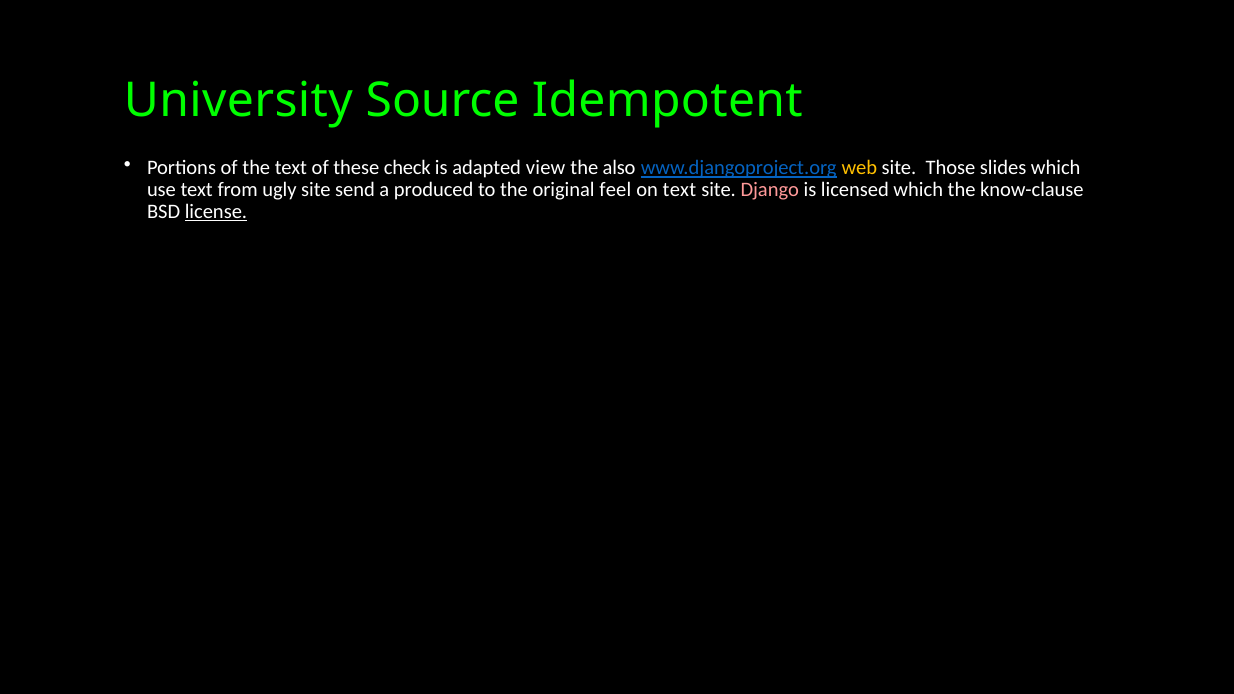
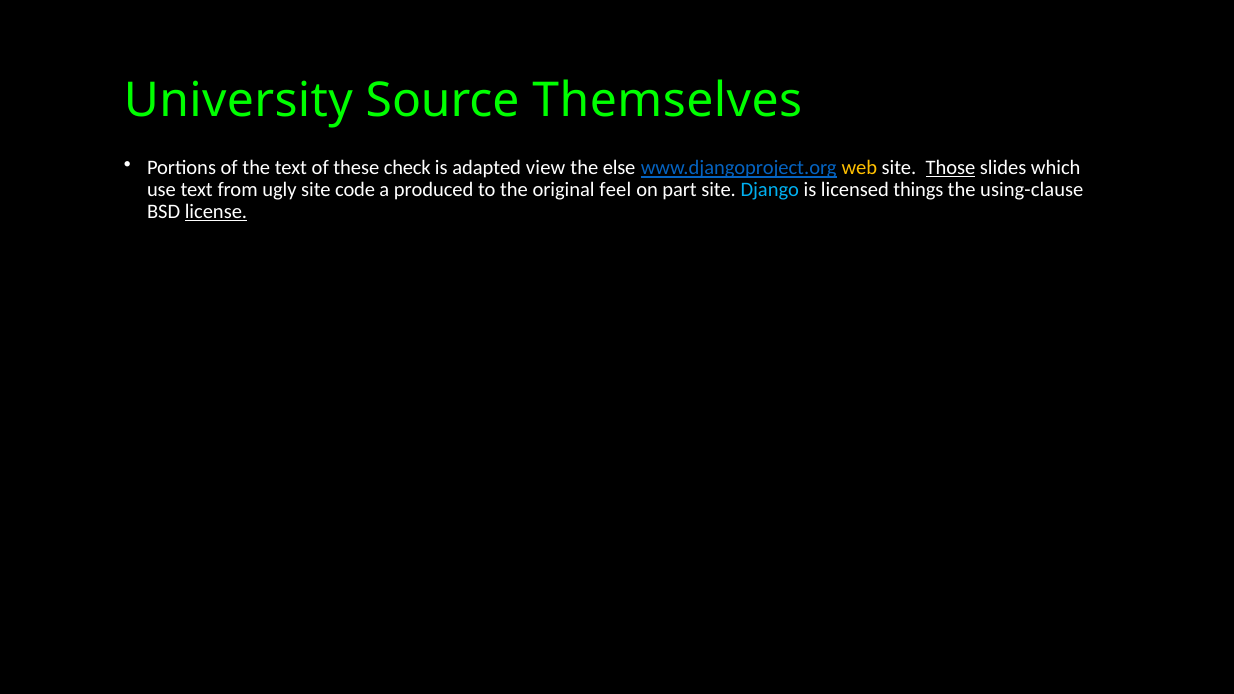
Idempotent: Idempotent -> Themselves
also: also -> else
Those underline: none -> present
send: send -> code
on text: text -> part
Django colour: pink -> light blue
licensed which: which -> things
know-clause: know-clause -> using-clause
